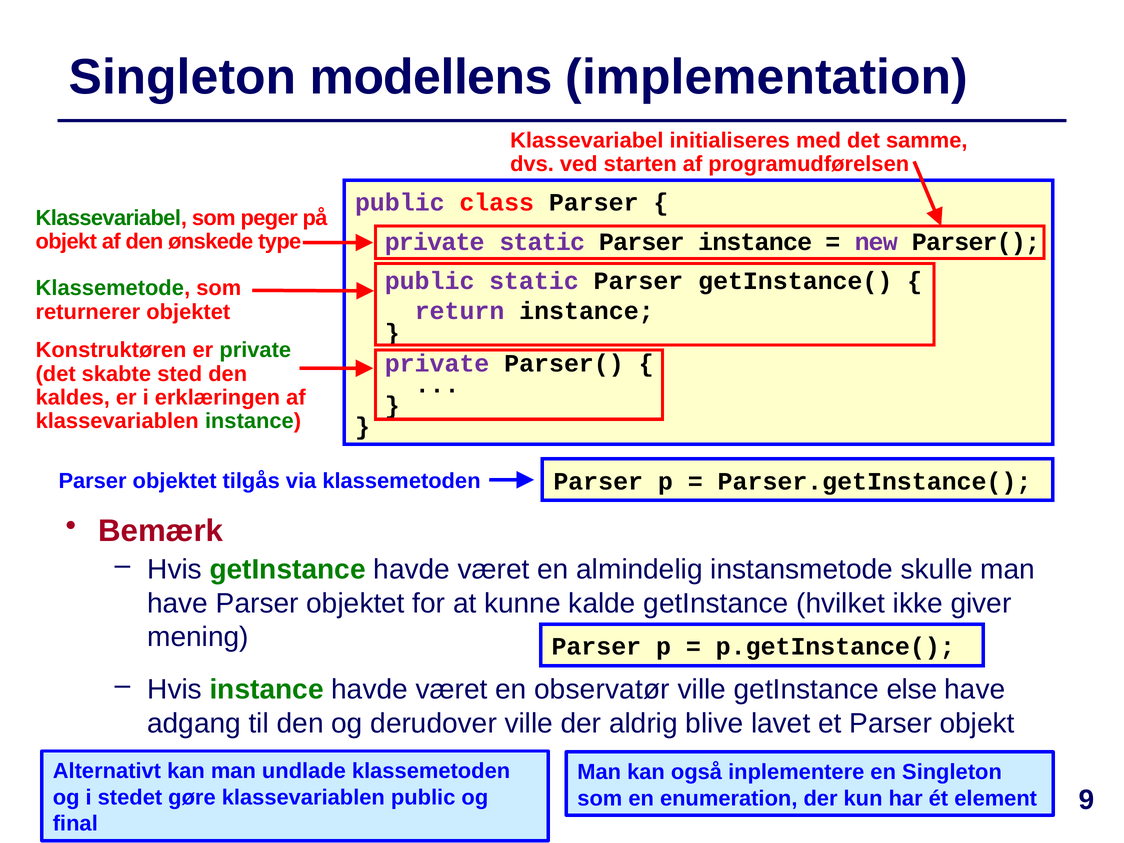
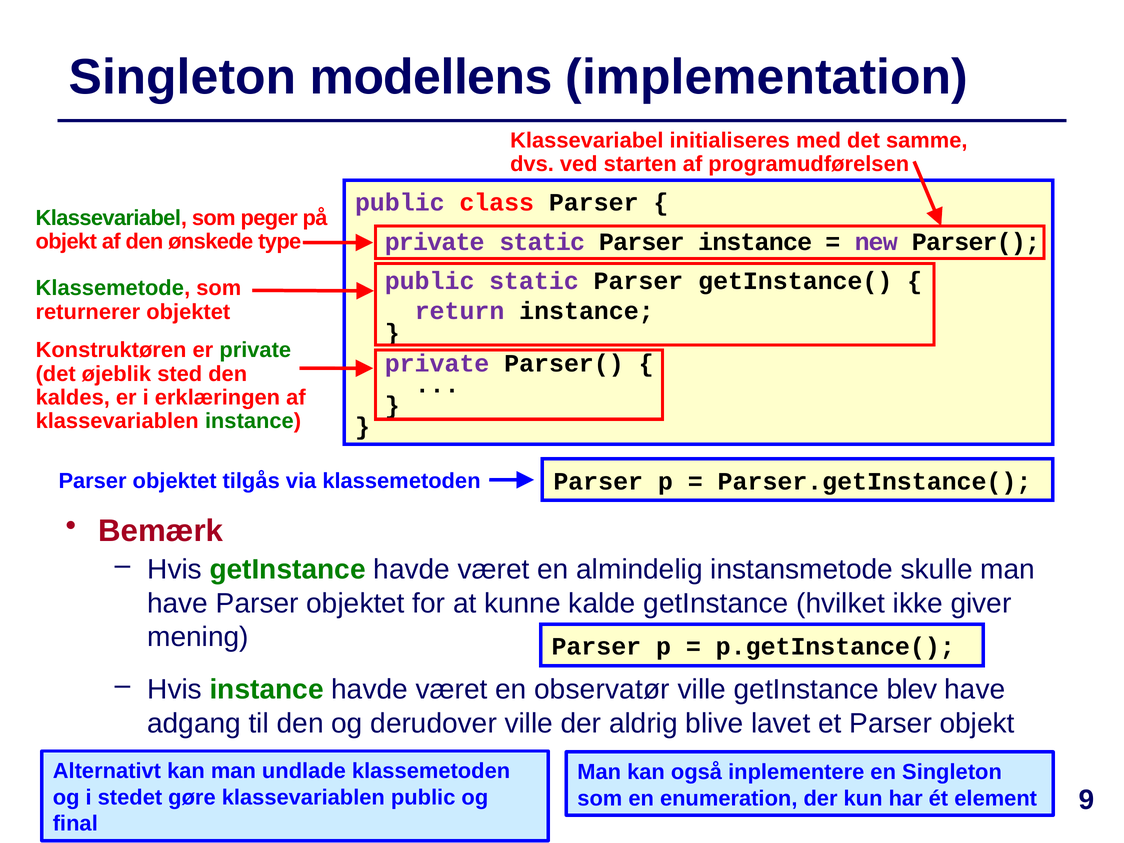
skabte: skabte -> øjeblik
else: else -> blev
